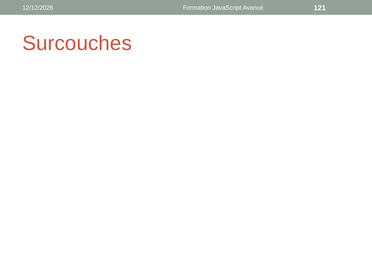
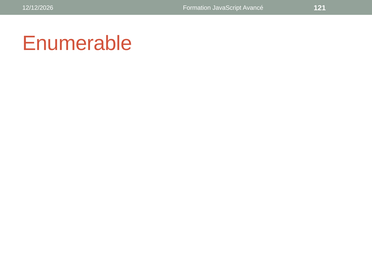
Surcouches: Surcouches -> Enumerable
